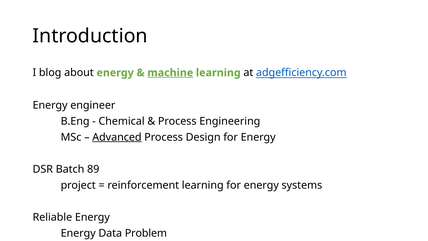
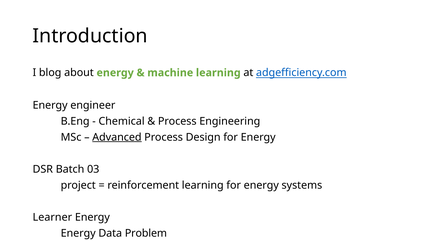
machine underline: present -> none
89: 89 -> 03
Reliable: Reliable -> Learner
